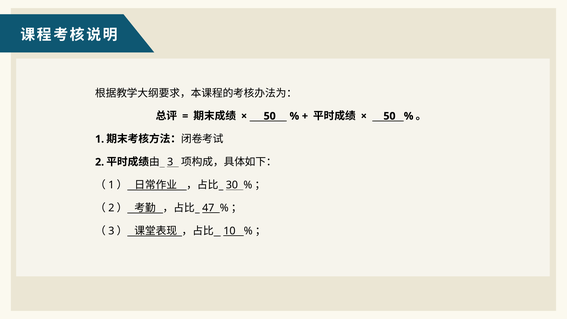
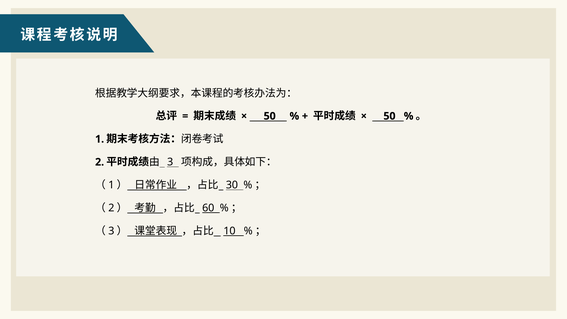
47: 47 -> 60
